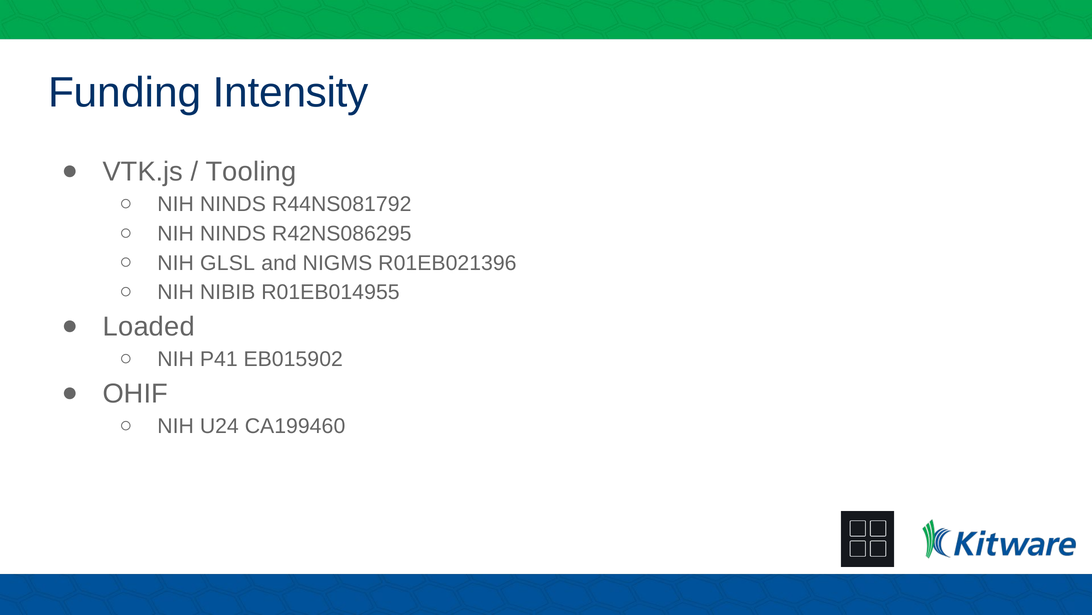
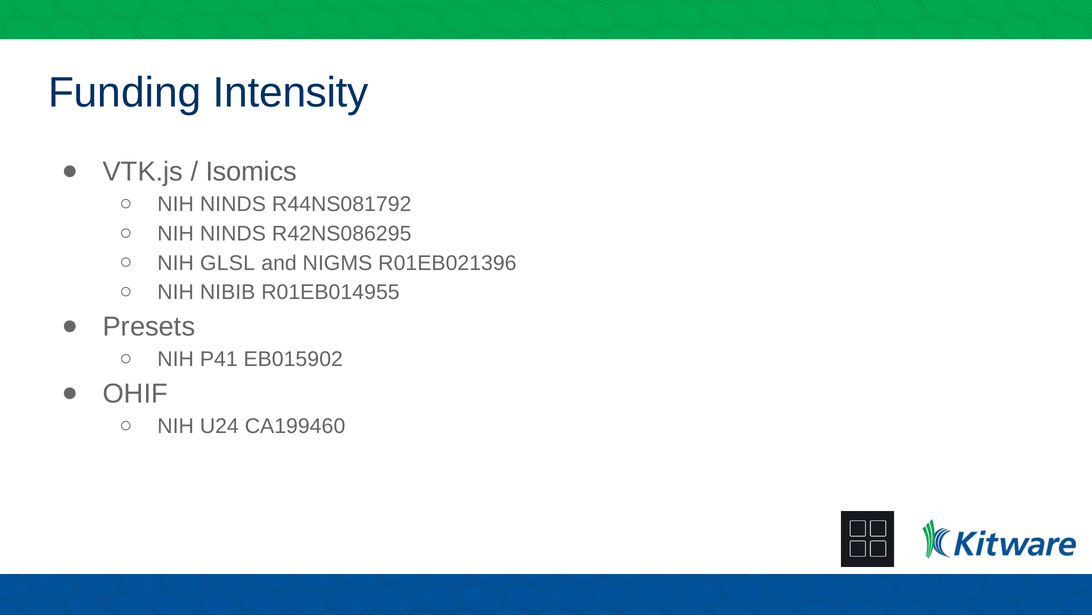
Tooling: Tooling -> Isomics
Loaded: Loaded -> Presets
